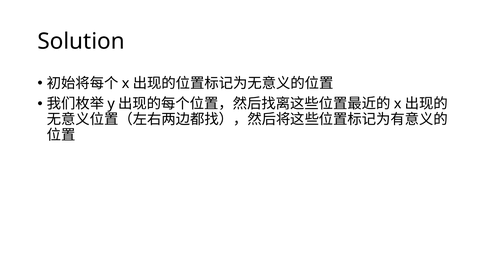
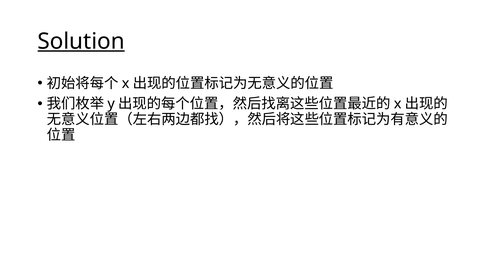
Solution underline: none -> present
